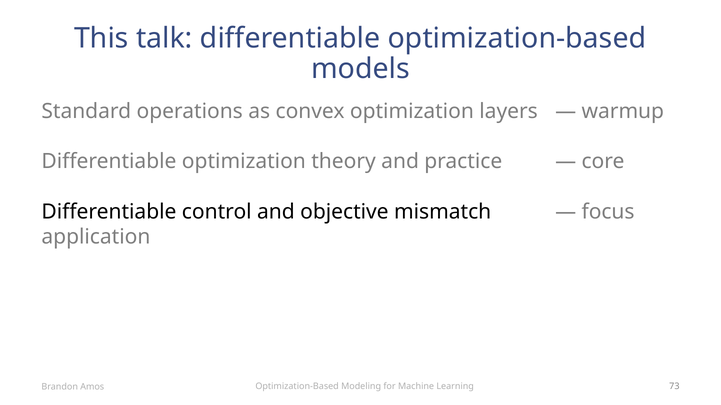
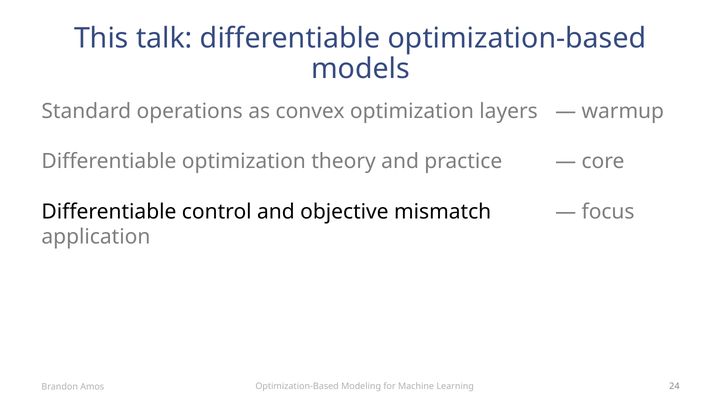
73: 73 -> 24
